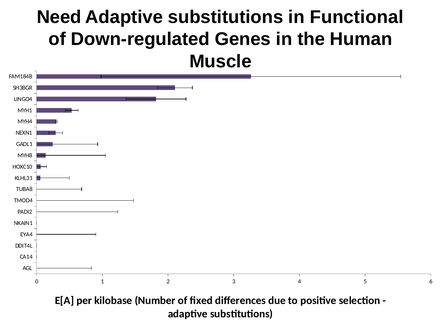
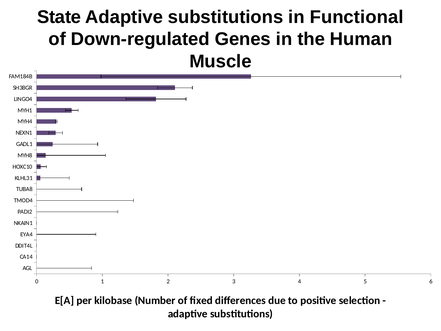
Need: Need -> State
